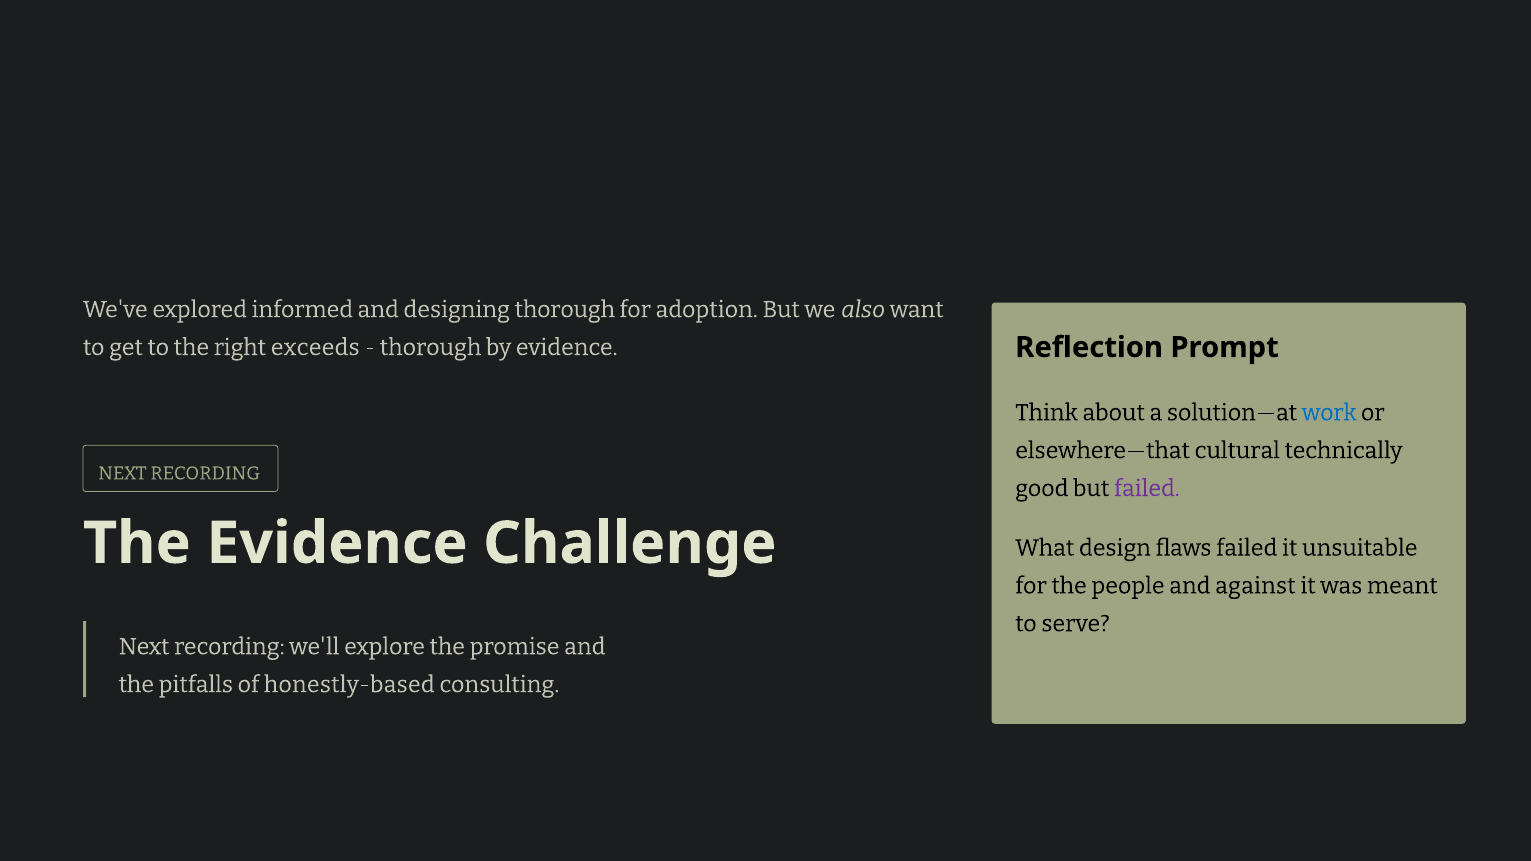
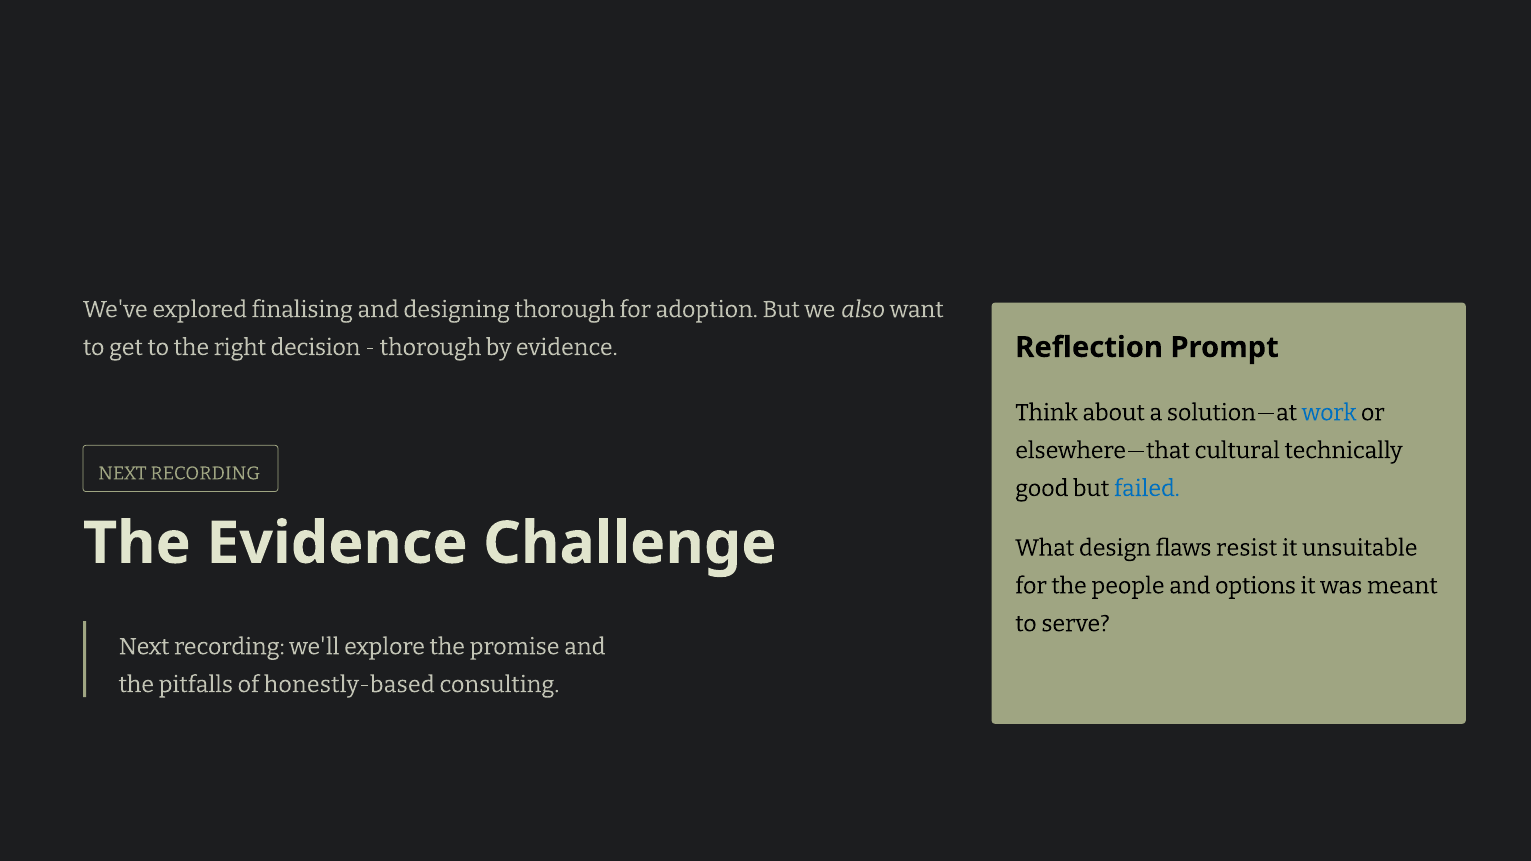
informed: informed -> finalising
exceeds: exceeds -> decision
failed at (1147, 488) colour: purple -> blue
flaws failed: failed -> resist
against: against -> options
